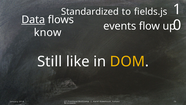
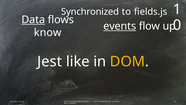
Standardized: Standardized -> Synchronized
events underline: none -> present
Still: Still -> Jest
